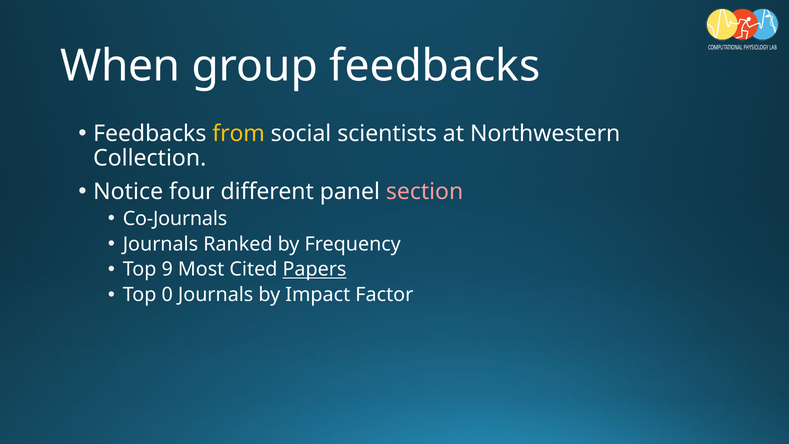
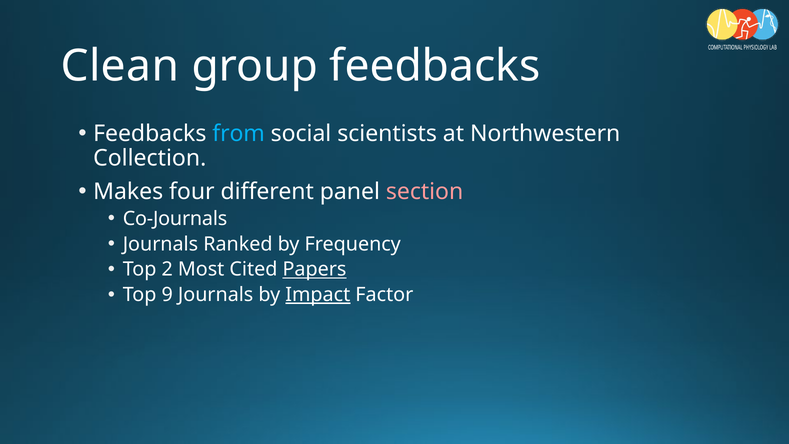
When: When -> Clean
from colour: yellow -> light blue
Notice: Notice -> Makes
9: 9 -> 2
0: 0 -> 9
Impact underline: none -> present
